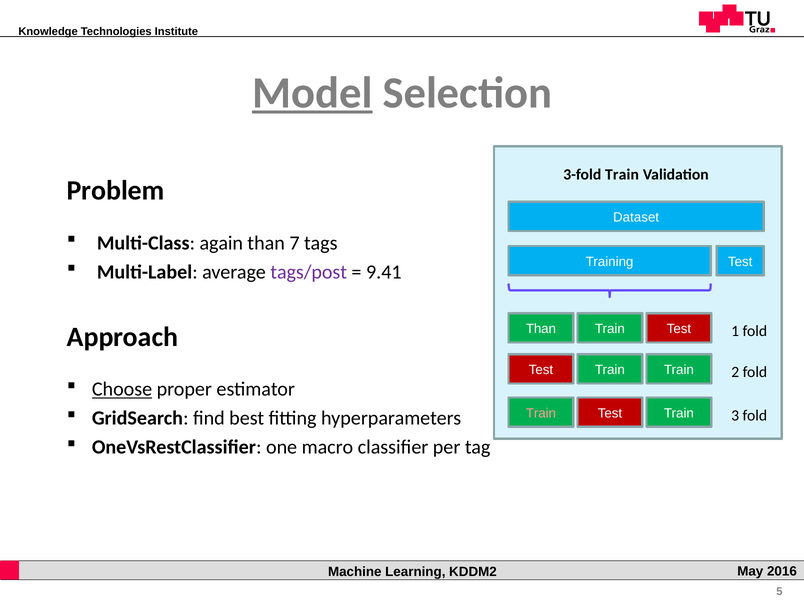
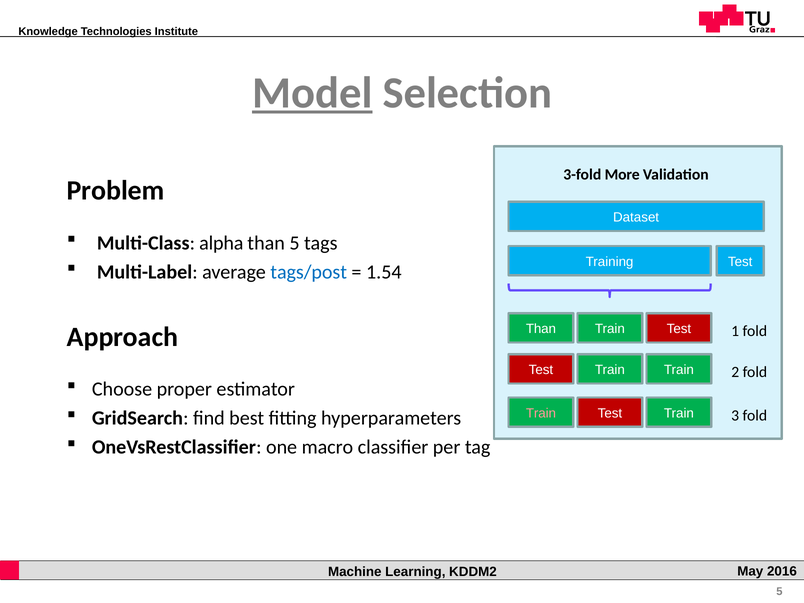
3-fold Train: Train -> More
again: again -> alpha
than 7: 7 -> 5
tags/post colour: purple -> blue
9.41: 9.41 -> 1.54
Choose underline: present -> none
